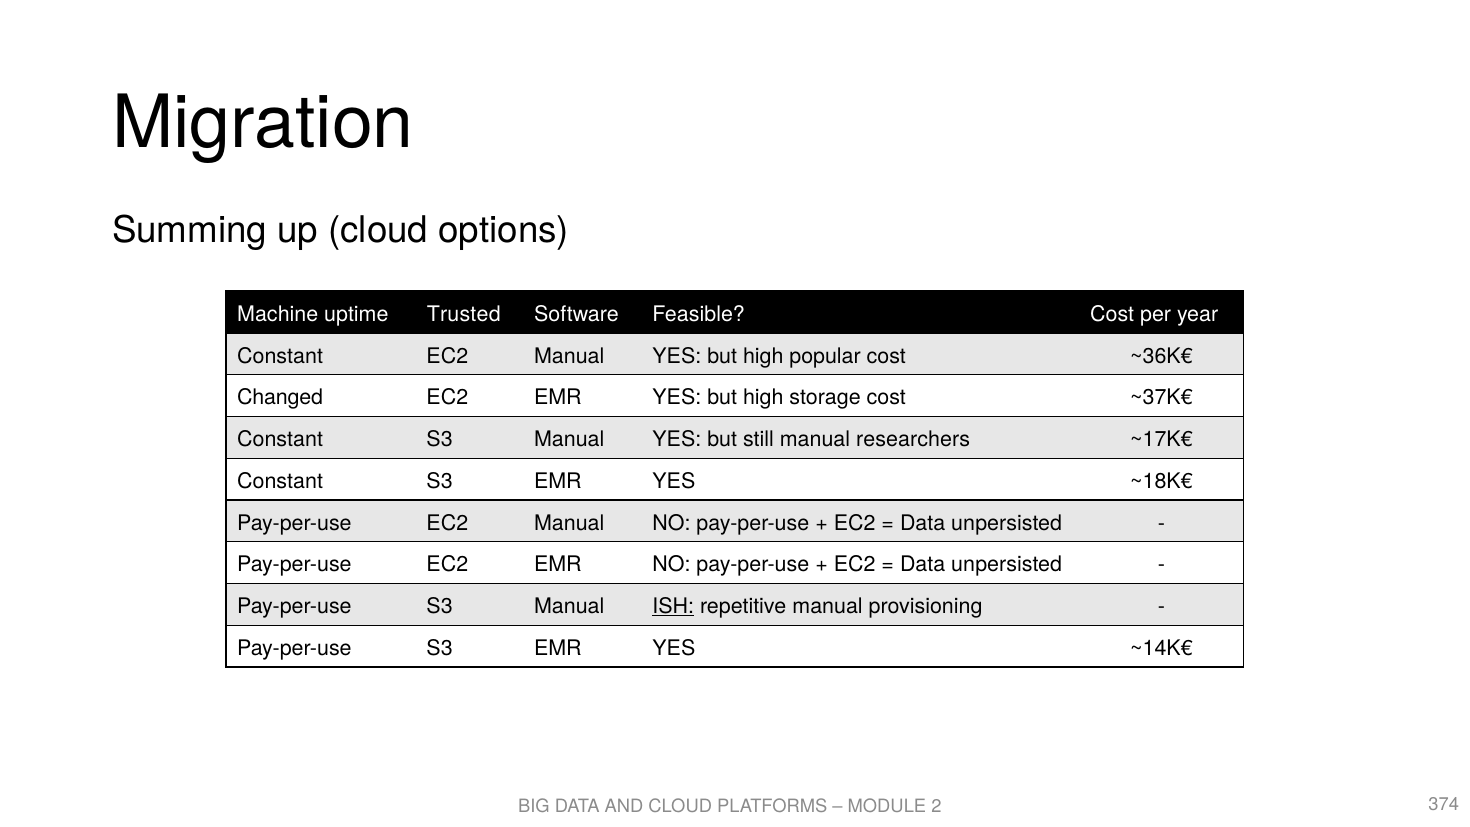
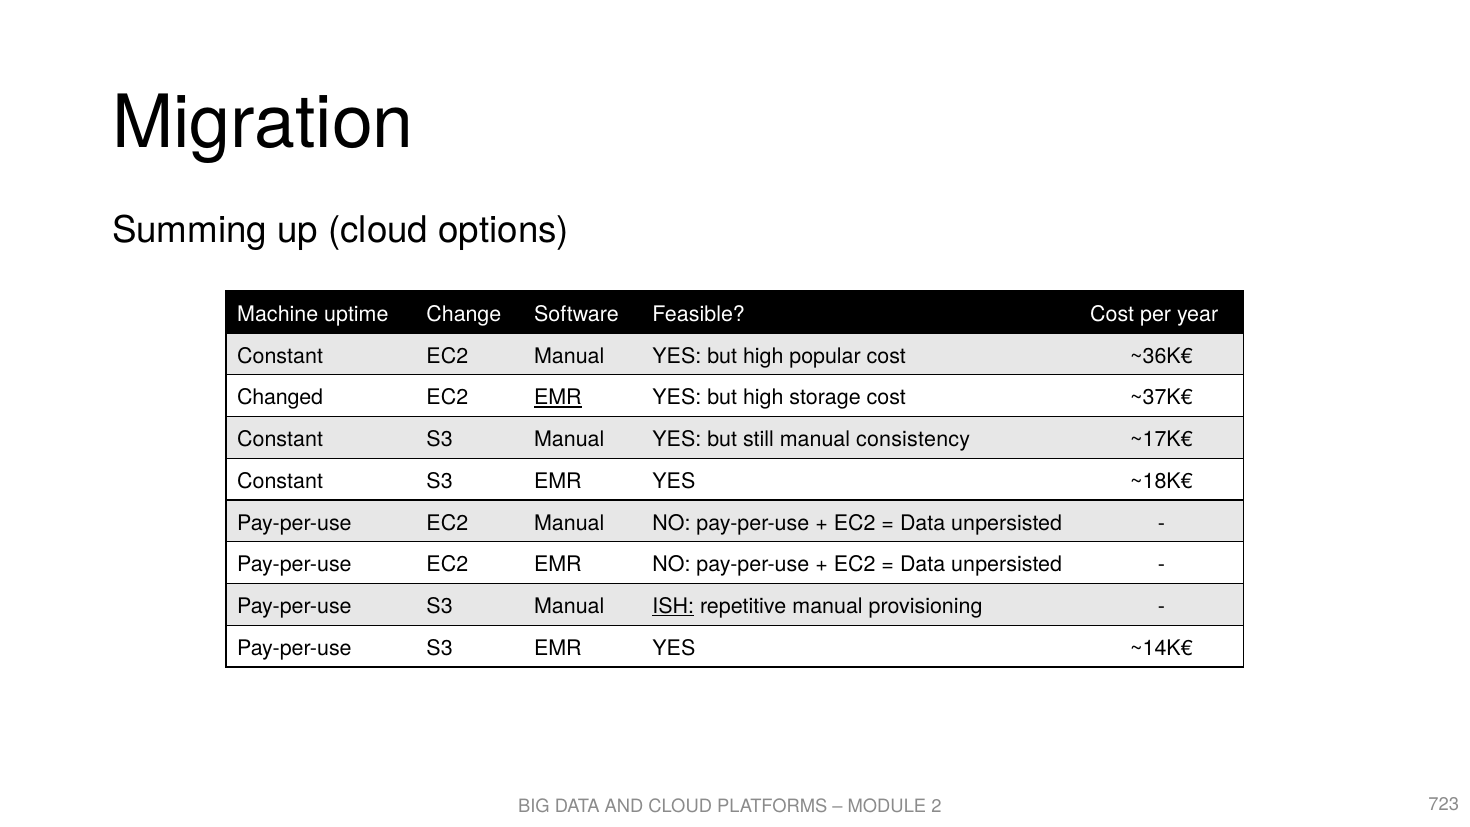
Trusted: Trusted -> Change
EMR at (558, 398) underline: none -> present
researchers: researchers -> consistency
374: 374 -> 723
